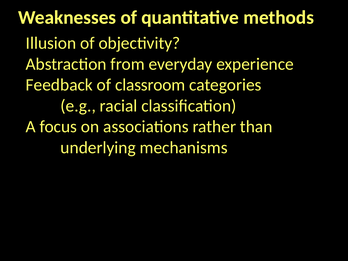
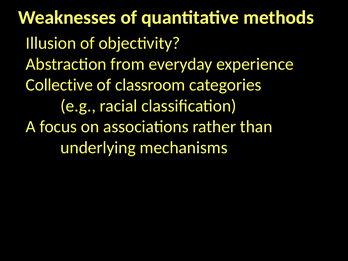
Feedback: Feedback -> Collective
